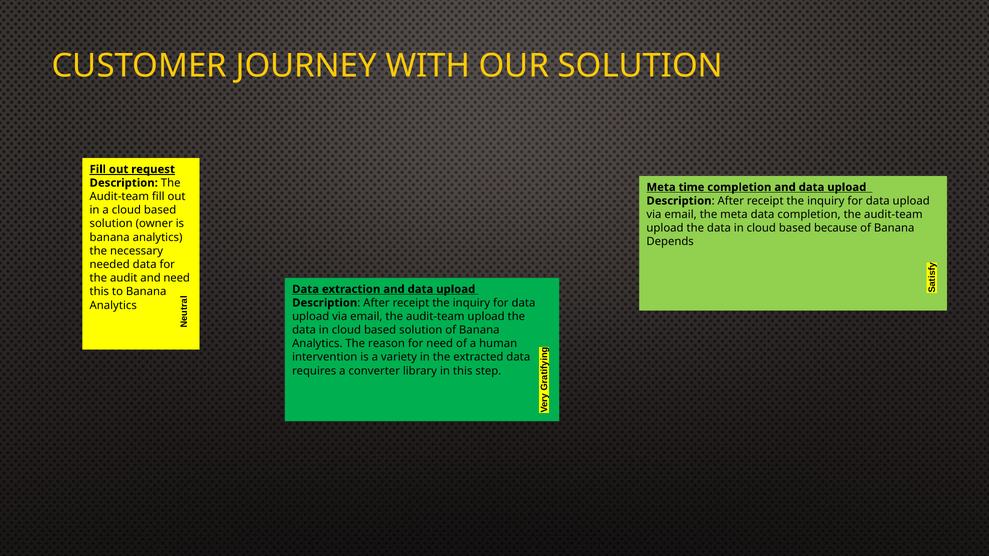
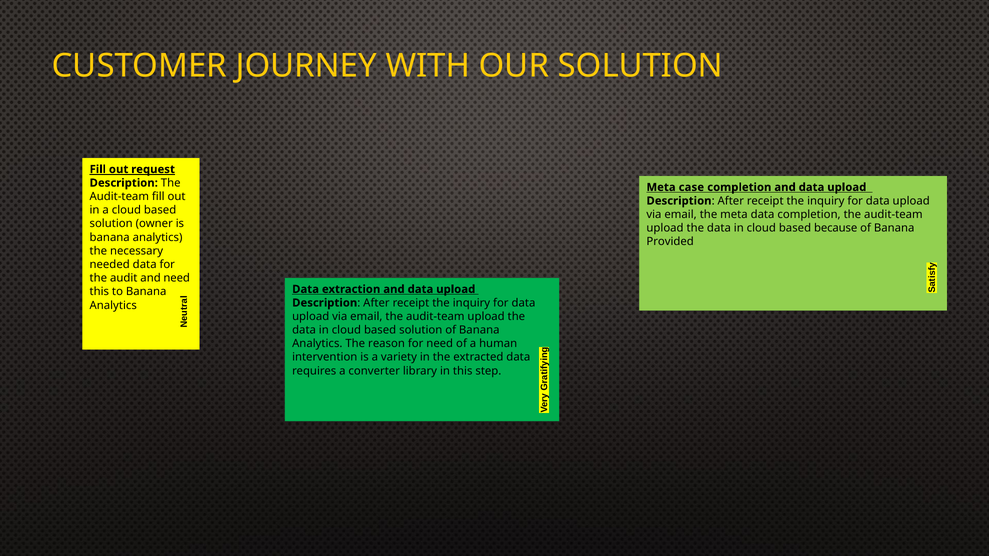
time: time -> case
Depends: Depends -> Provided
